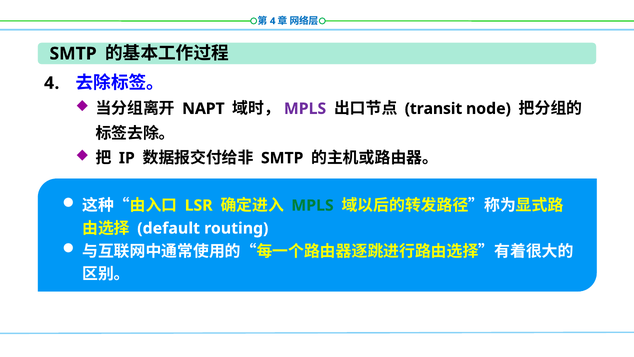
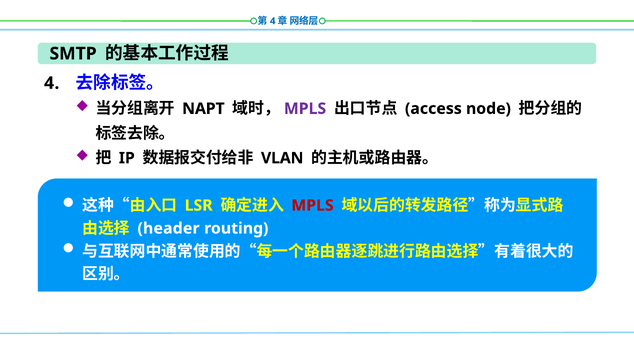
transit: transit -> access
SMTP at (282, 158): SMTP -> VLAN
MPLS at (312, 205) colour: green -> red
default: default -> header
